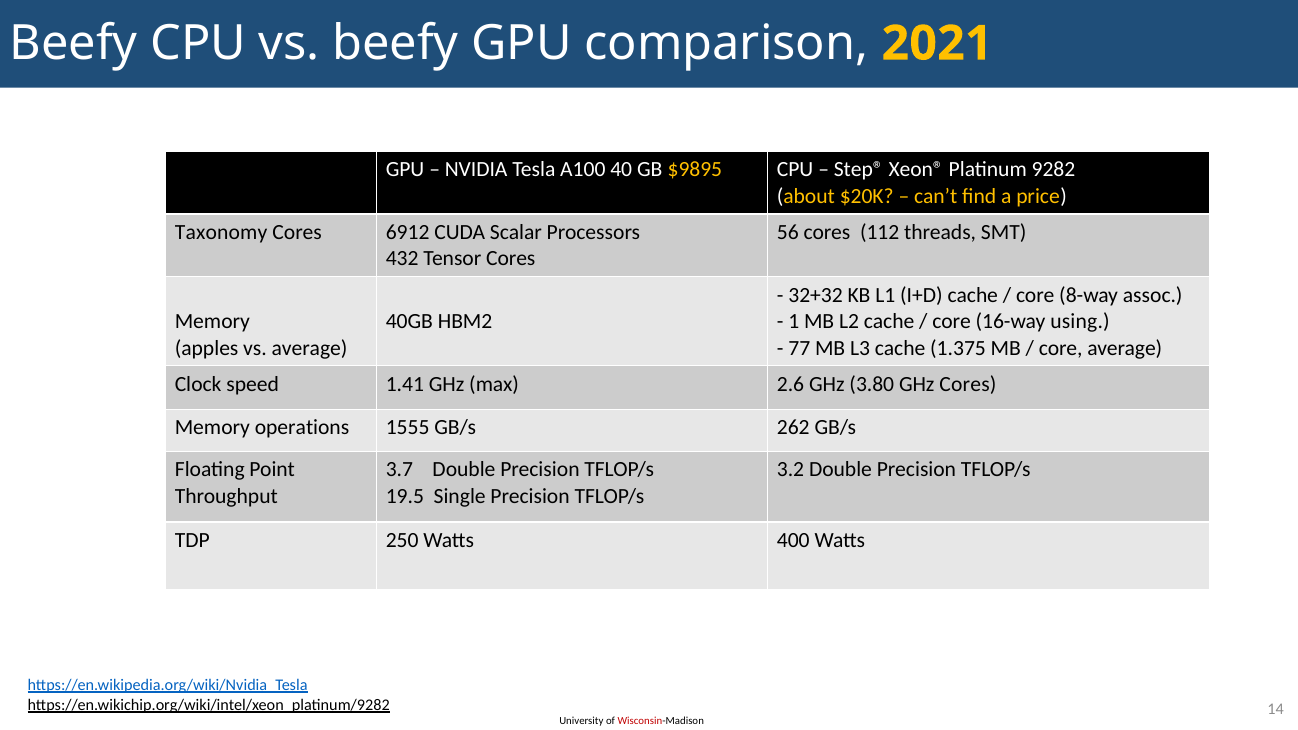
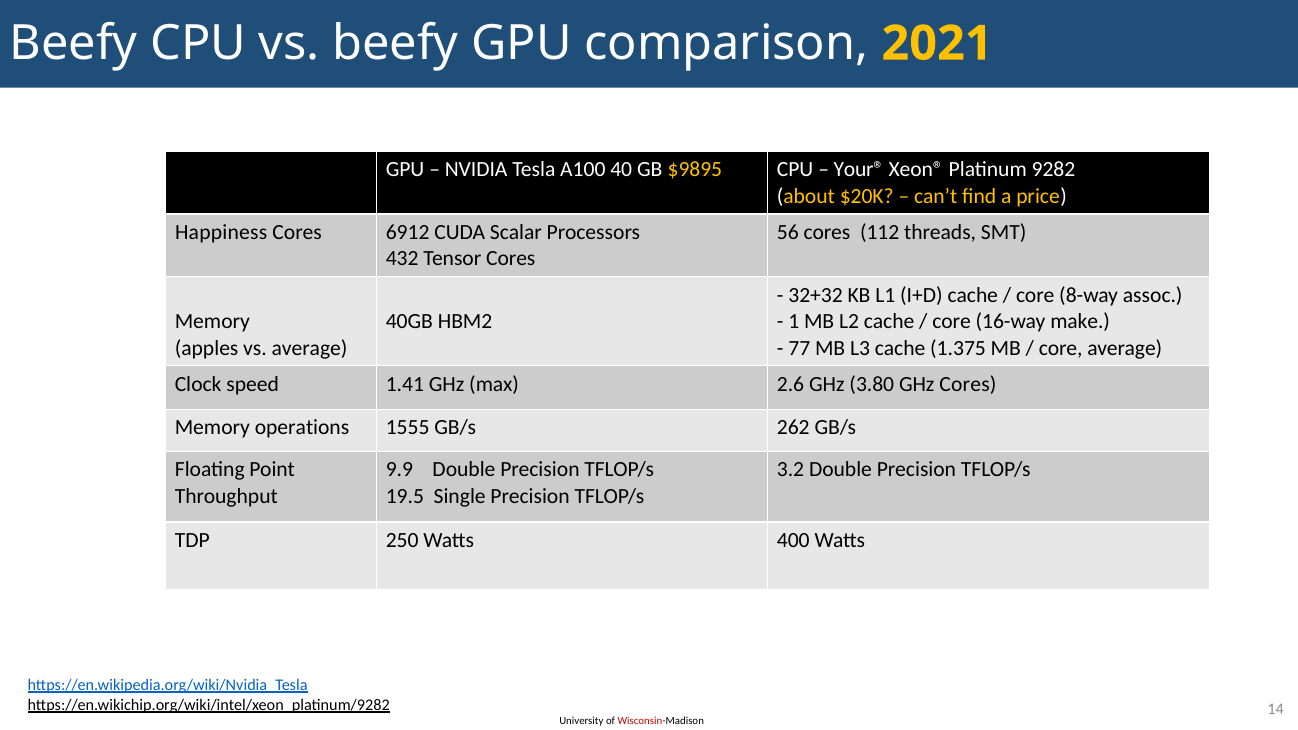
Step®: Step® -> Your®
Taxonomy: Taxonomy -> Happiness
using: using -> make
3.7: 3.7 -> 9.9
